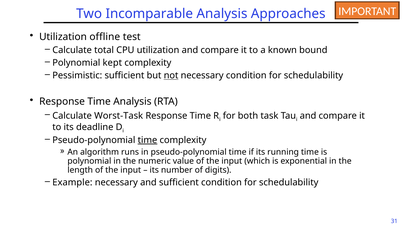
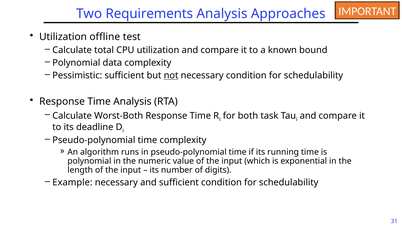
Incomparable: Incomparable -> Requirements
kept: kept -> data
Worst-Task: Worst-Task -> Worst-Both
time at (147, 140) underline: present -> none
